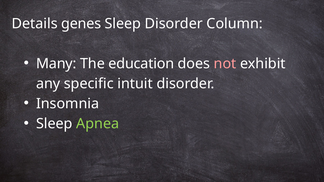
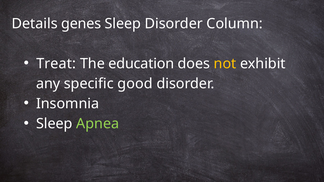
Many: Many -> Treat
not colour: pink -> yellow
intuit: intuit -> good
